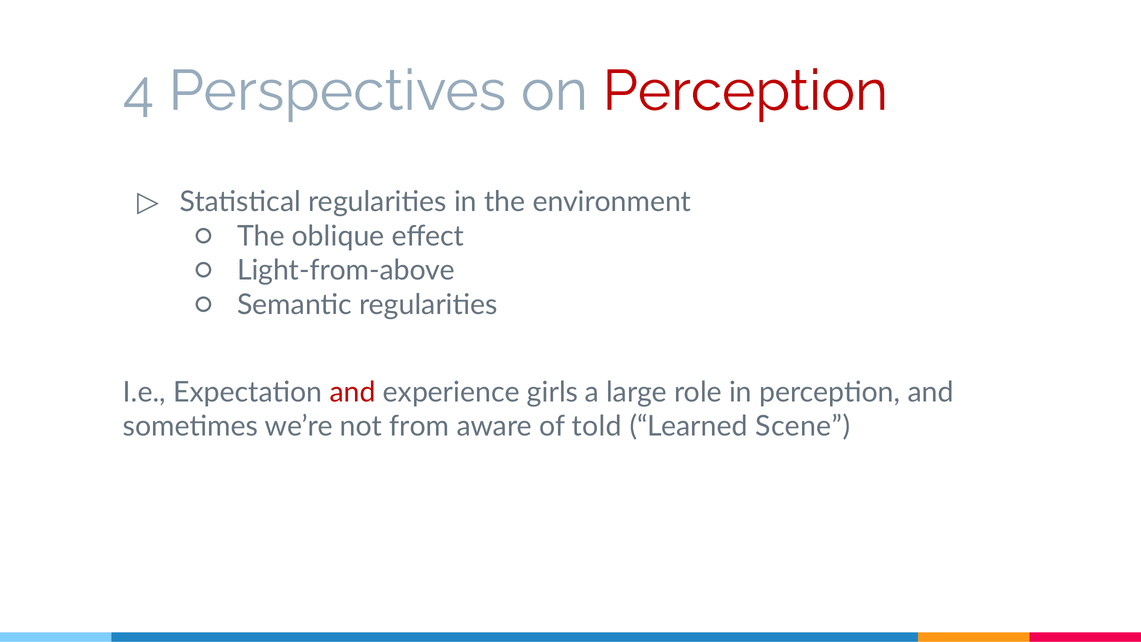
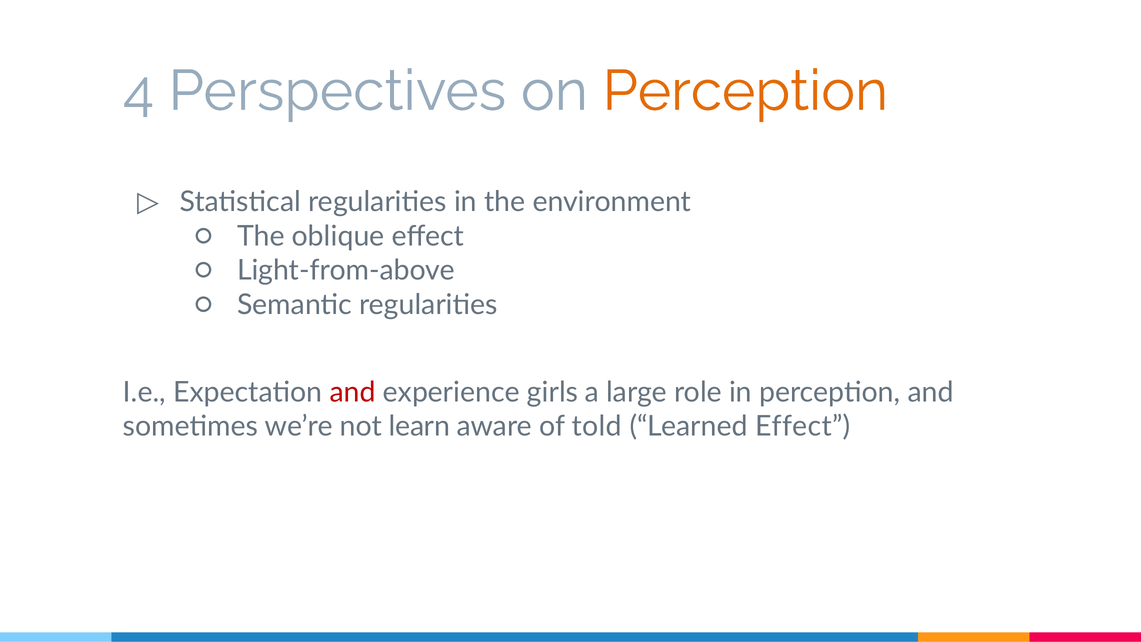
Perception at (745, 91) colour: red -> orange
from: from -> learn
Learned Scene: Scene -> Effect
